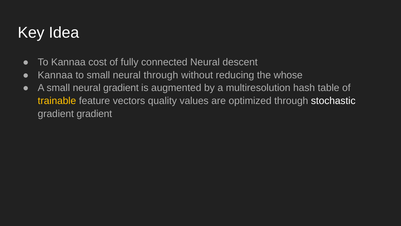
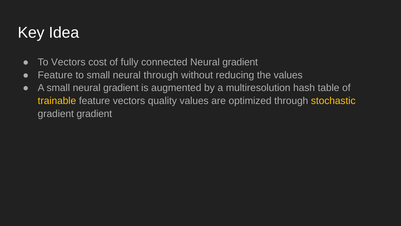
To Kannaa: Kannaa -> Vectors
connected Neural descent: descent -> gradient
Kannaa at (55, 75): Kannaa -> Feature
the whose: whose -> values
stochastic colour: white -> yellow
